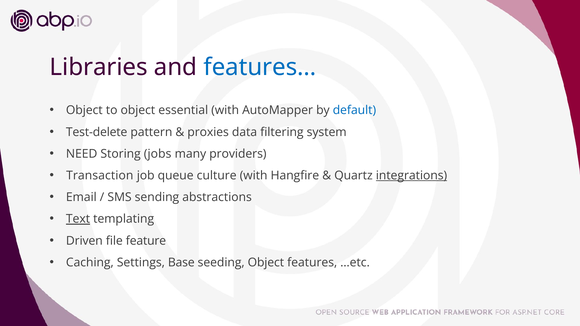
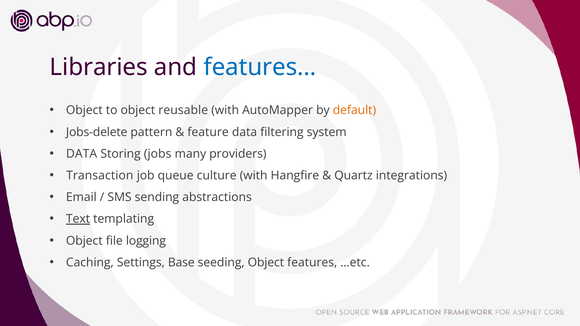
essential: essential -> reusable
default colour: blue -> orange
Test-delete: Test-delete -> Jobs-delete
proxies: proxies -> feature
NEED at (82, 154): NEED -> DATA
integrations underline: present -> none
Driven at (84, 241): Driven -> Object
feature: feature -> logging
